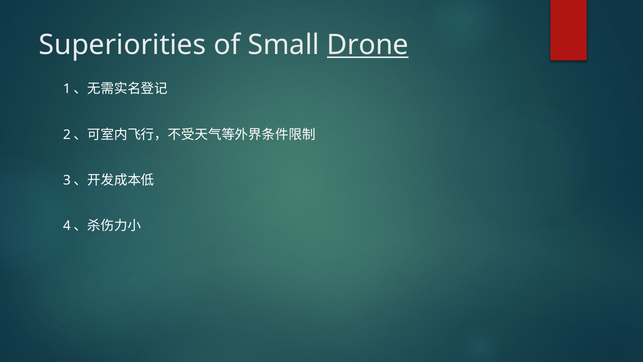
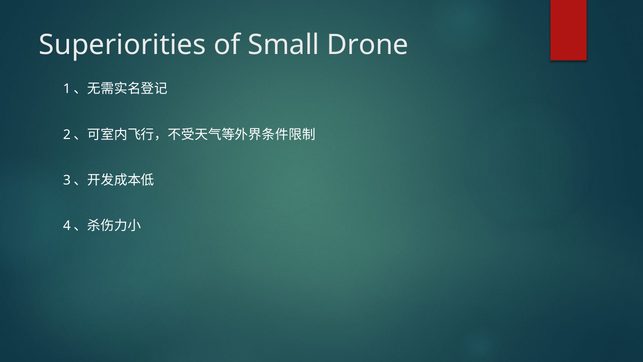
Drone underline: present -> none
